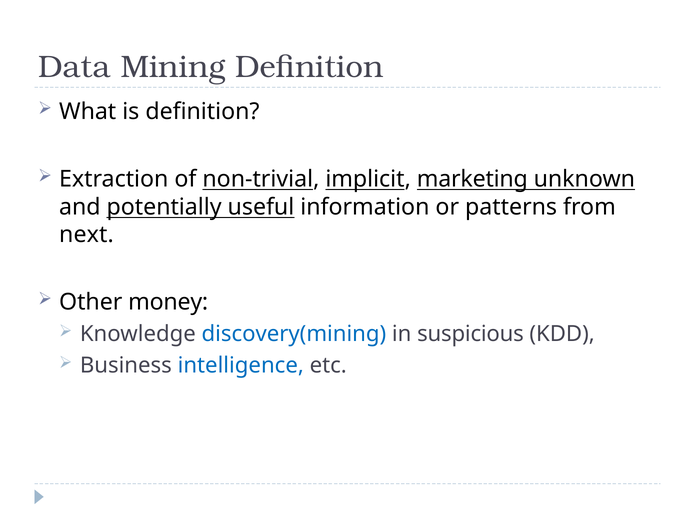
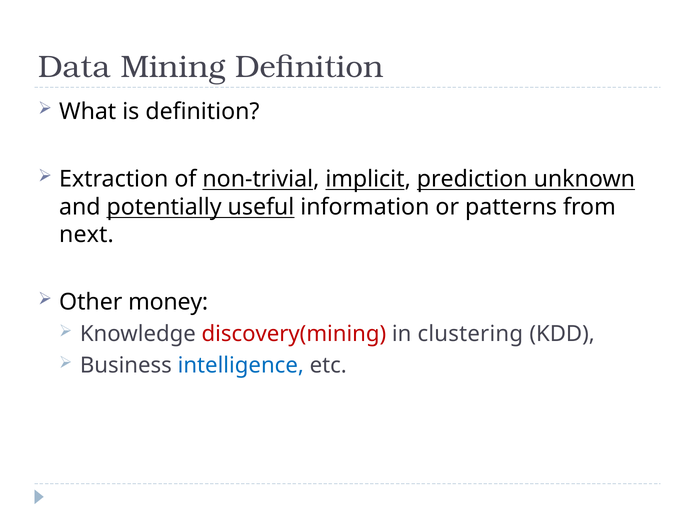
marketing: marketing -> prediction
discovery(mining colour: blue -> red
suspicious: suspicious -> clustering
